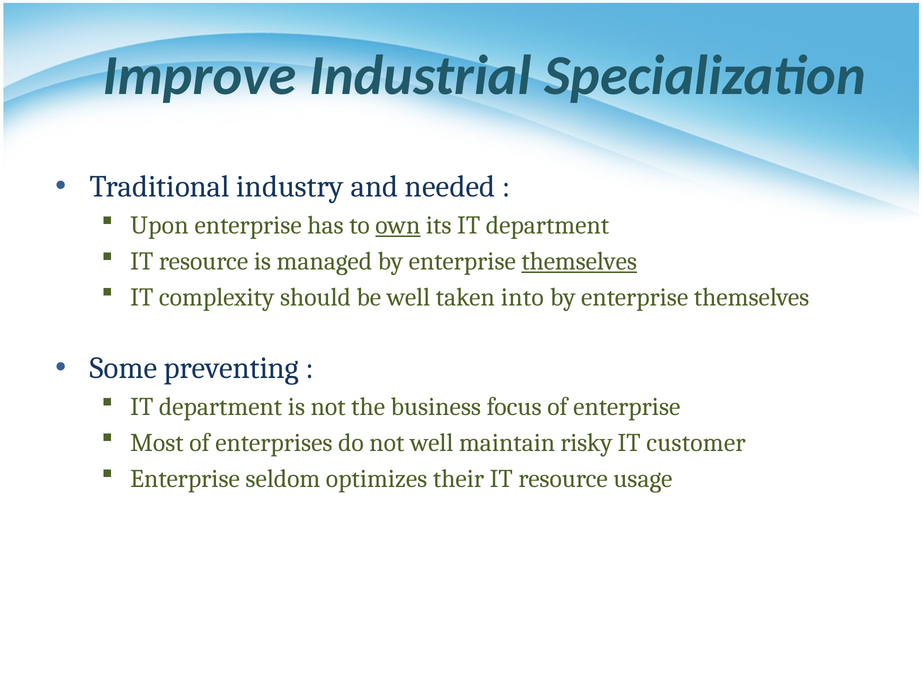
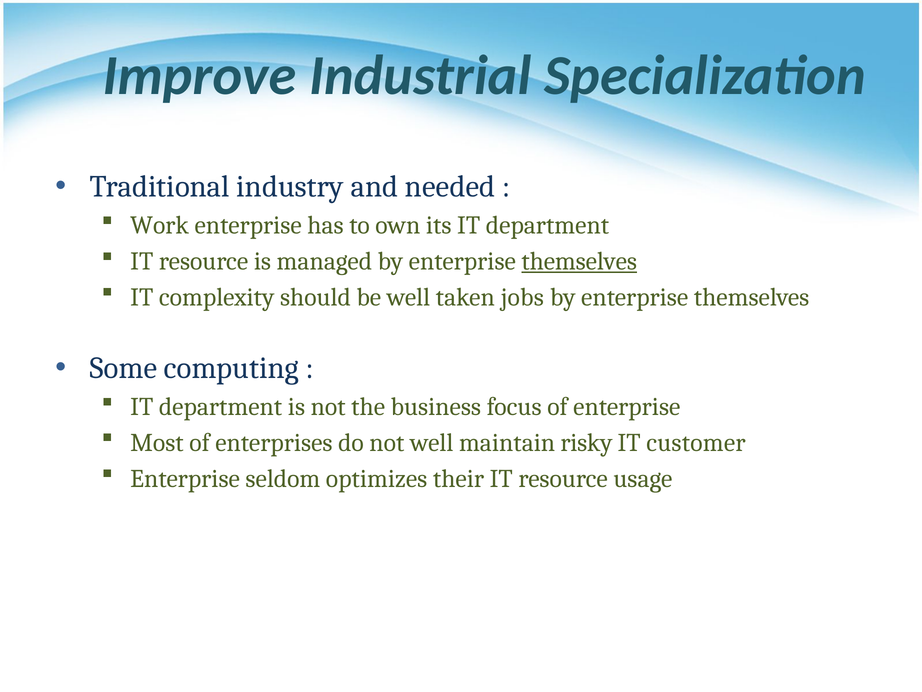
Upon: Upon -> Work
own underline: present -> none
into: into -> jobs
preventing: preventing -> computing
